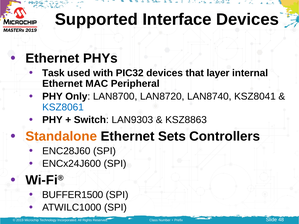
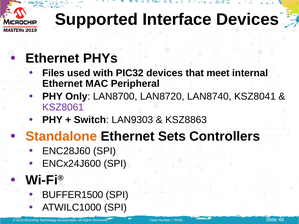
Task: Task -> Files
layer: layer -> meet
KSZ8061 colour: blue -> purple
